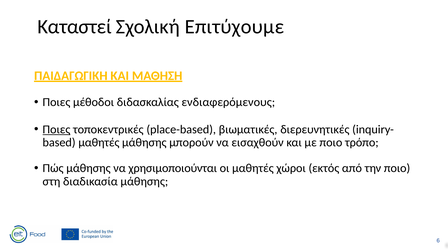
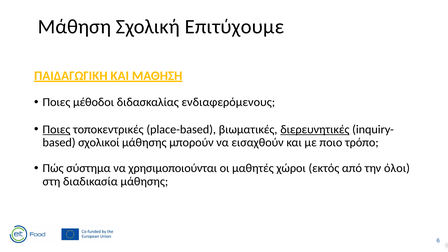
Καταστεί: Καταστεί -> Μάθηση
διερευνητικές underline: none -> present
based μαθητές: μαθητές -> σχολικοί
Πώς μάθησης: μάθησης -> σύστημα
την ποιο: ποιο -> όλοι
